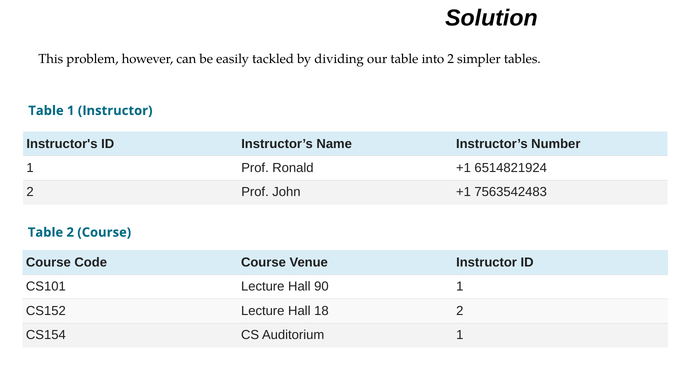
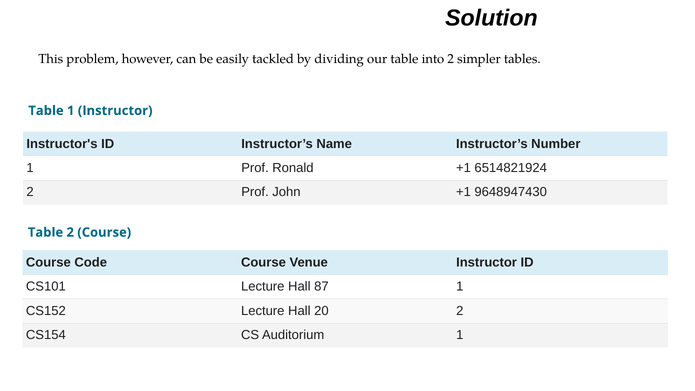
7563542483: 7563542483 -> 9648947430
90: 90 -> 87
18: 18 -> 20
